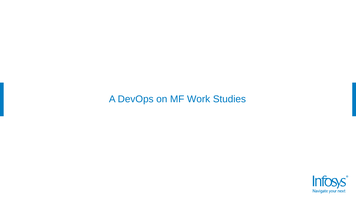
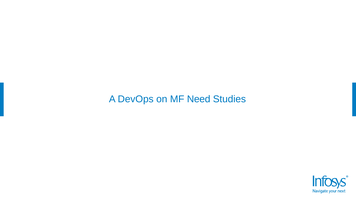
Work: Work -> Need
